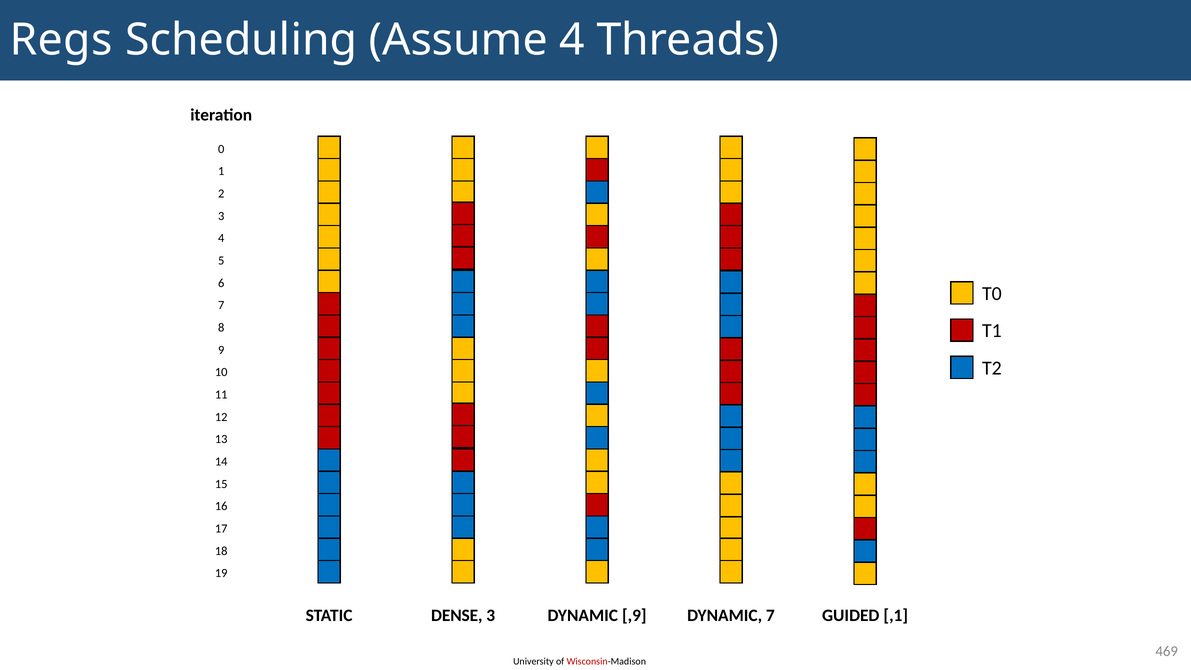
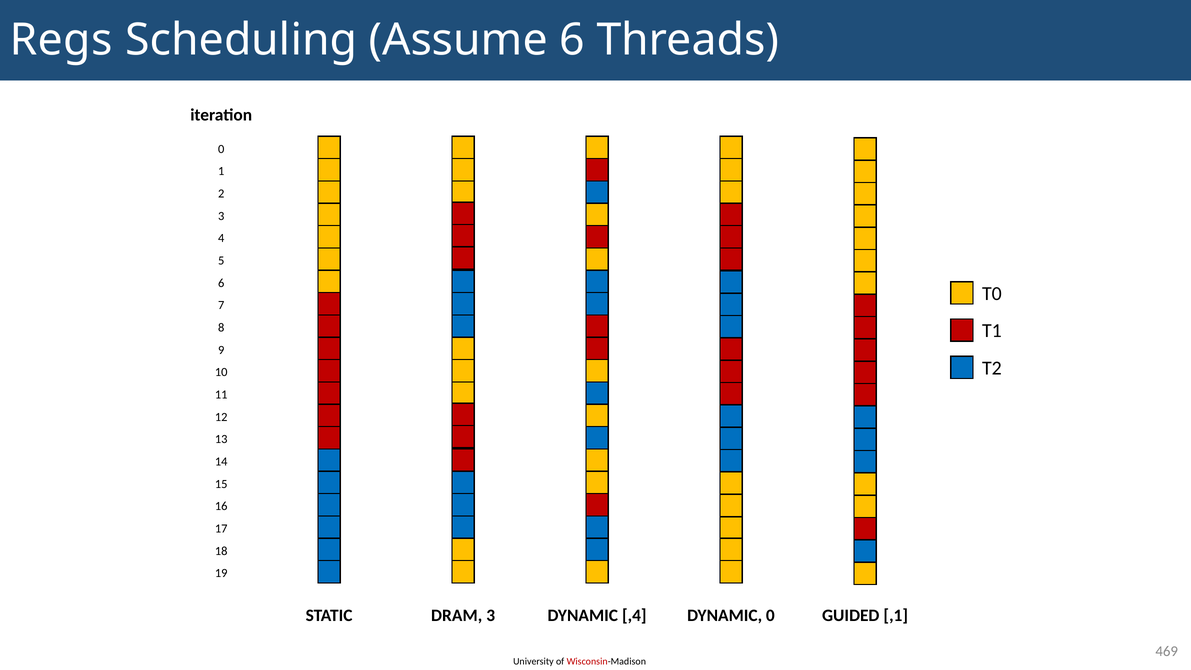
Assume 4: 4 -> 6
DENSE: DENSE -> DRAM
,9: ,9 -> ,4
DYNAMIC 7: 7 -> 0
